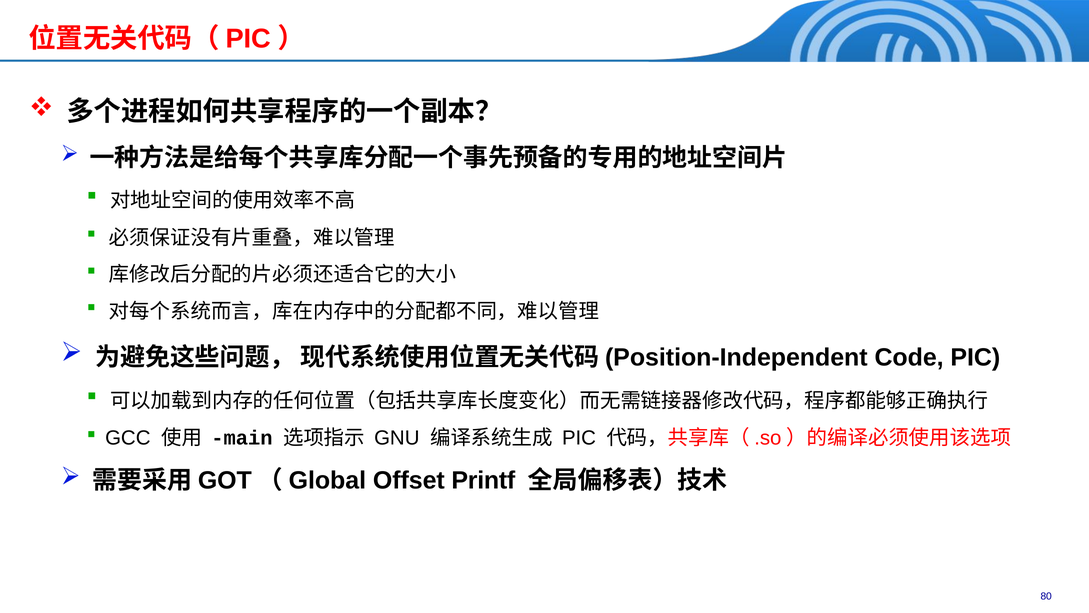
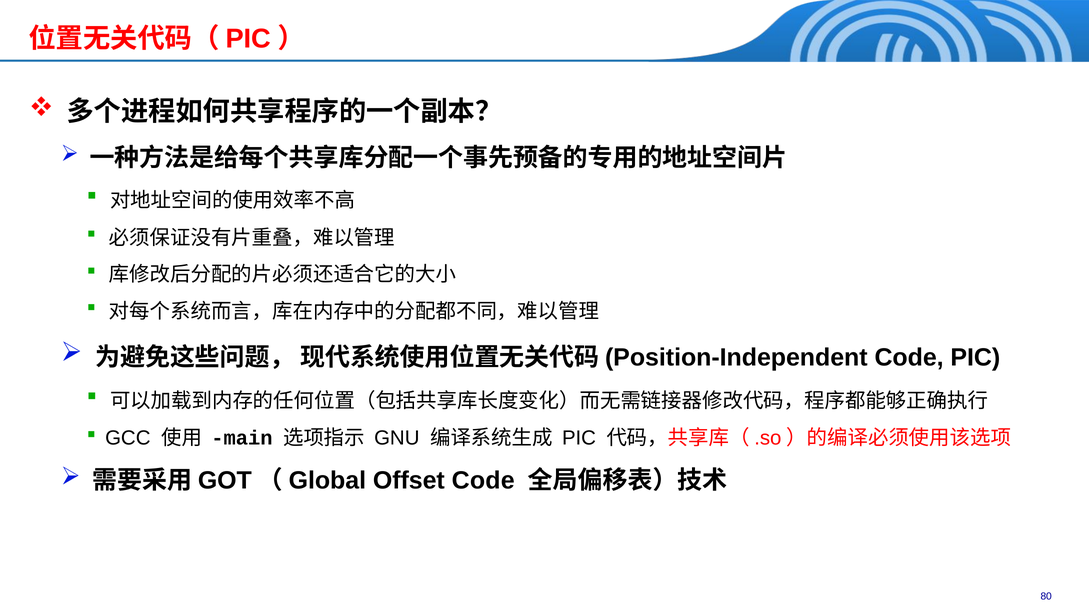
Offset Printf: Printf -> Code
